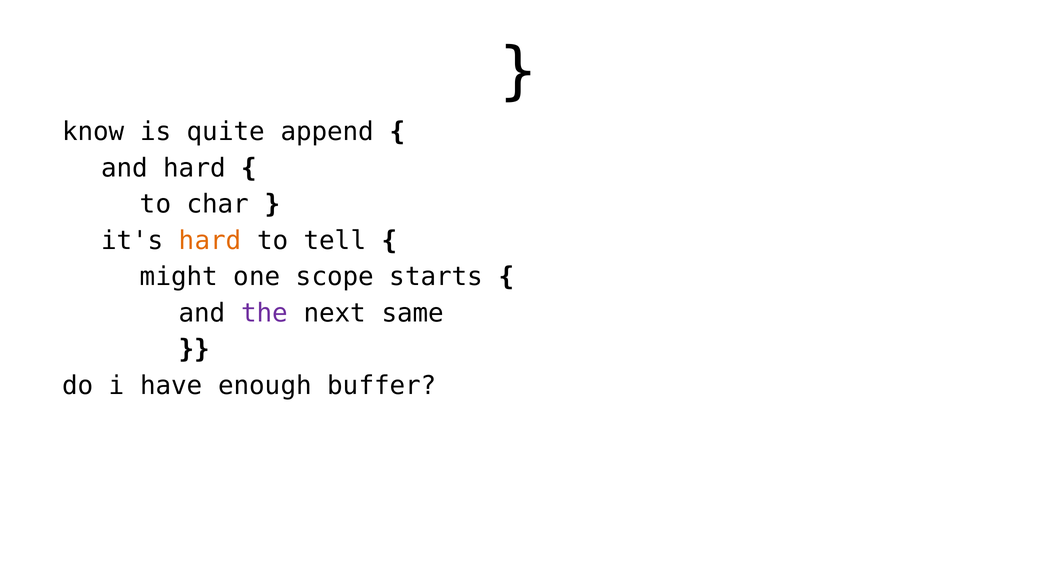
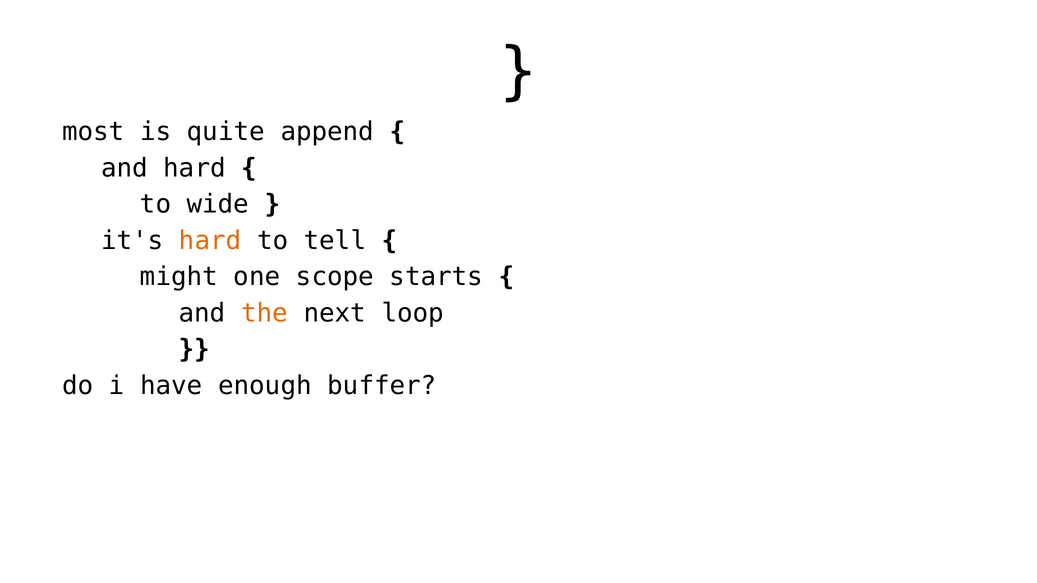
know: know -> most
char: char -> wide
the colour: purple -> orange
same: same -> loop
